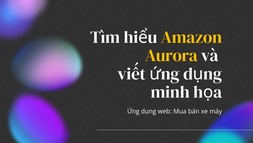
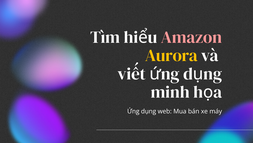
Amazon colour: yellow -> pink
